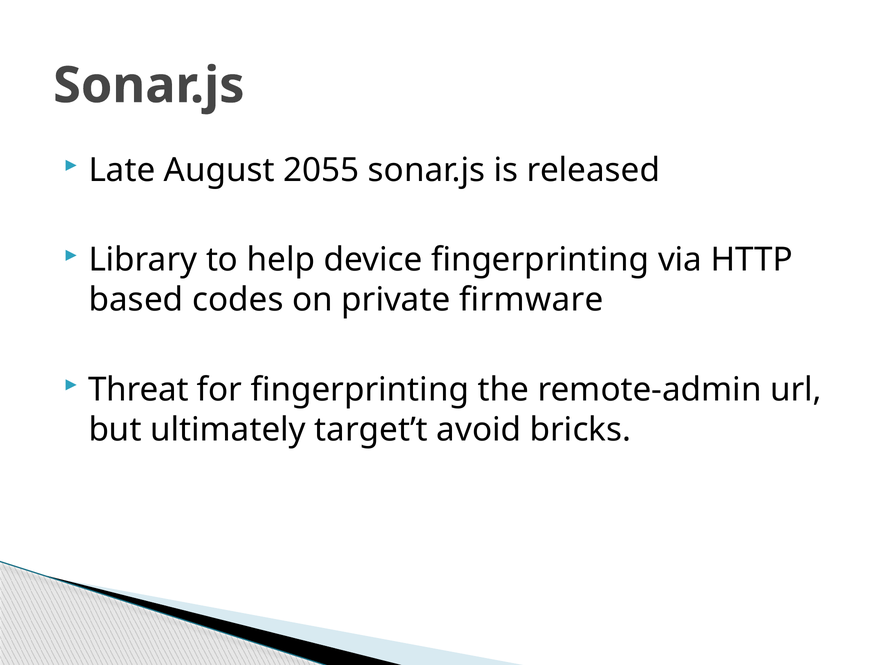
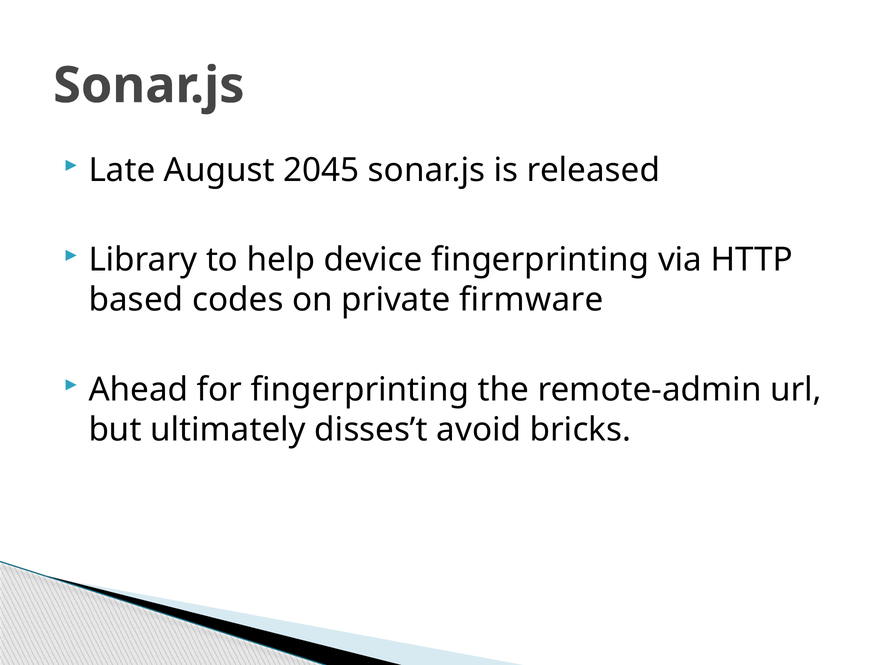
2055: 2055 -> 2045
Threat: Threat -> Ahead
target’t: target’t -> disses’t
